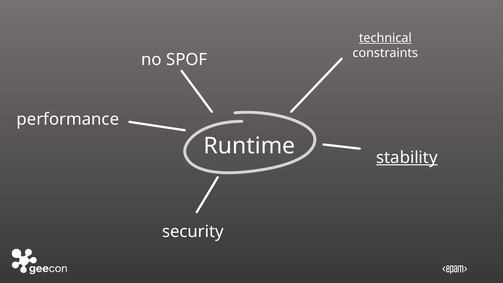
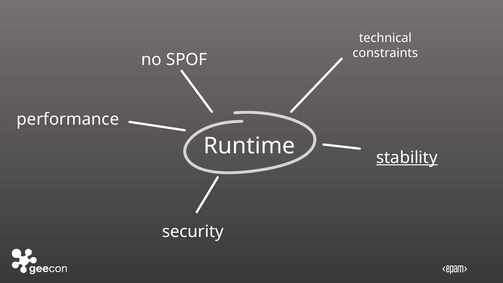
technical underline: present -> none
